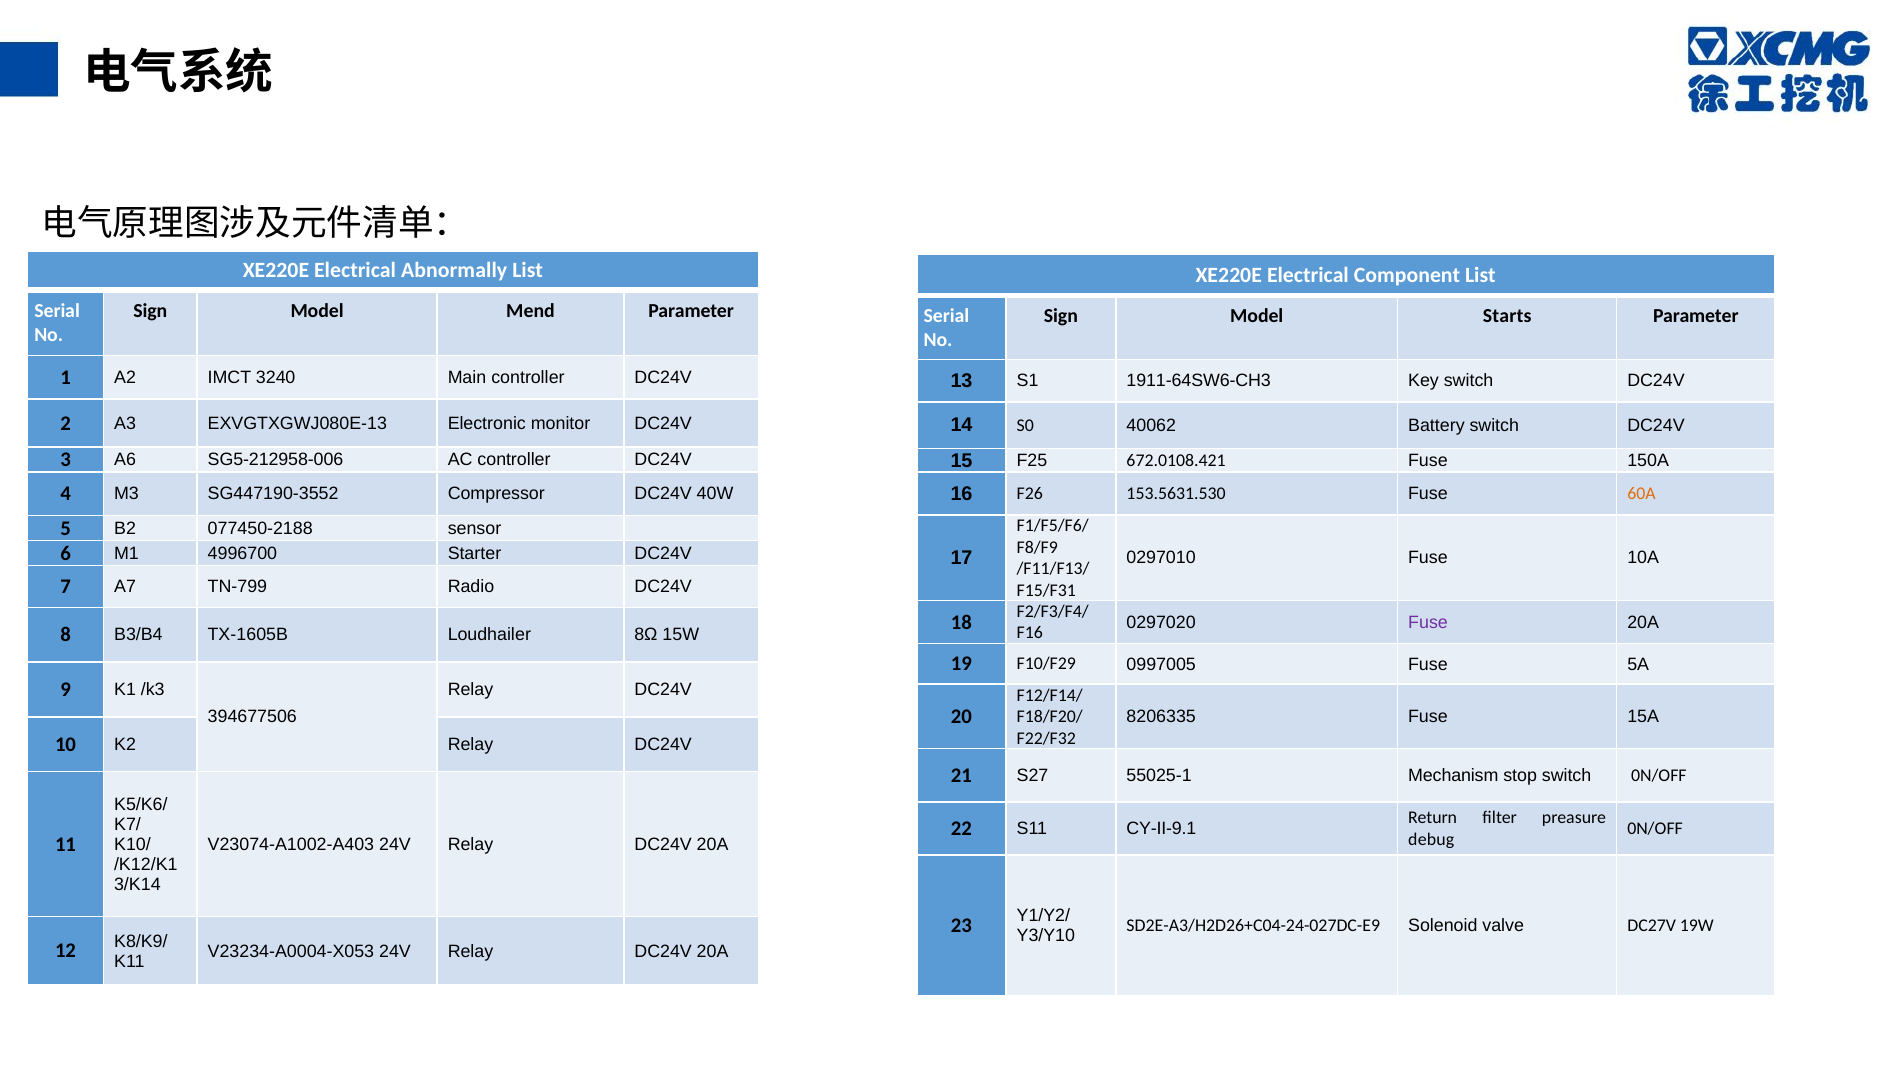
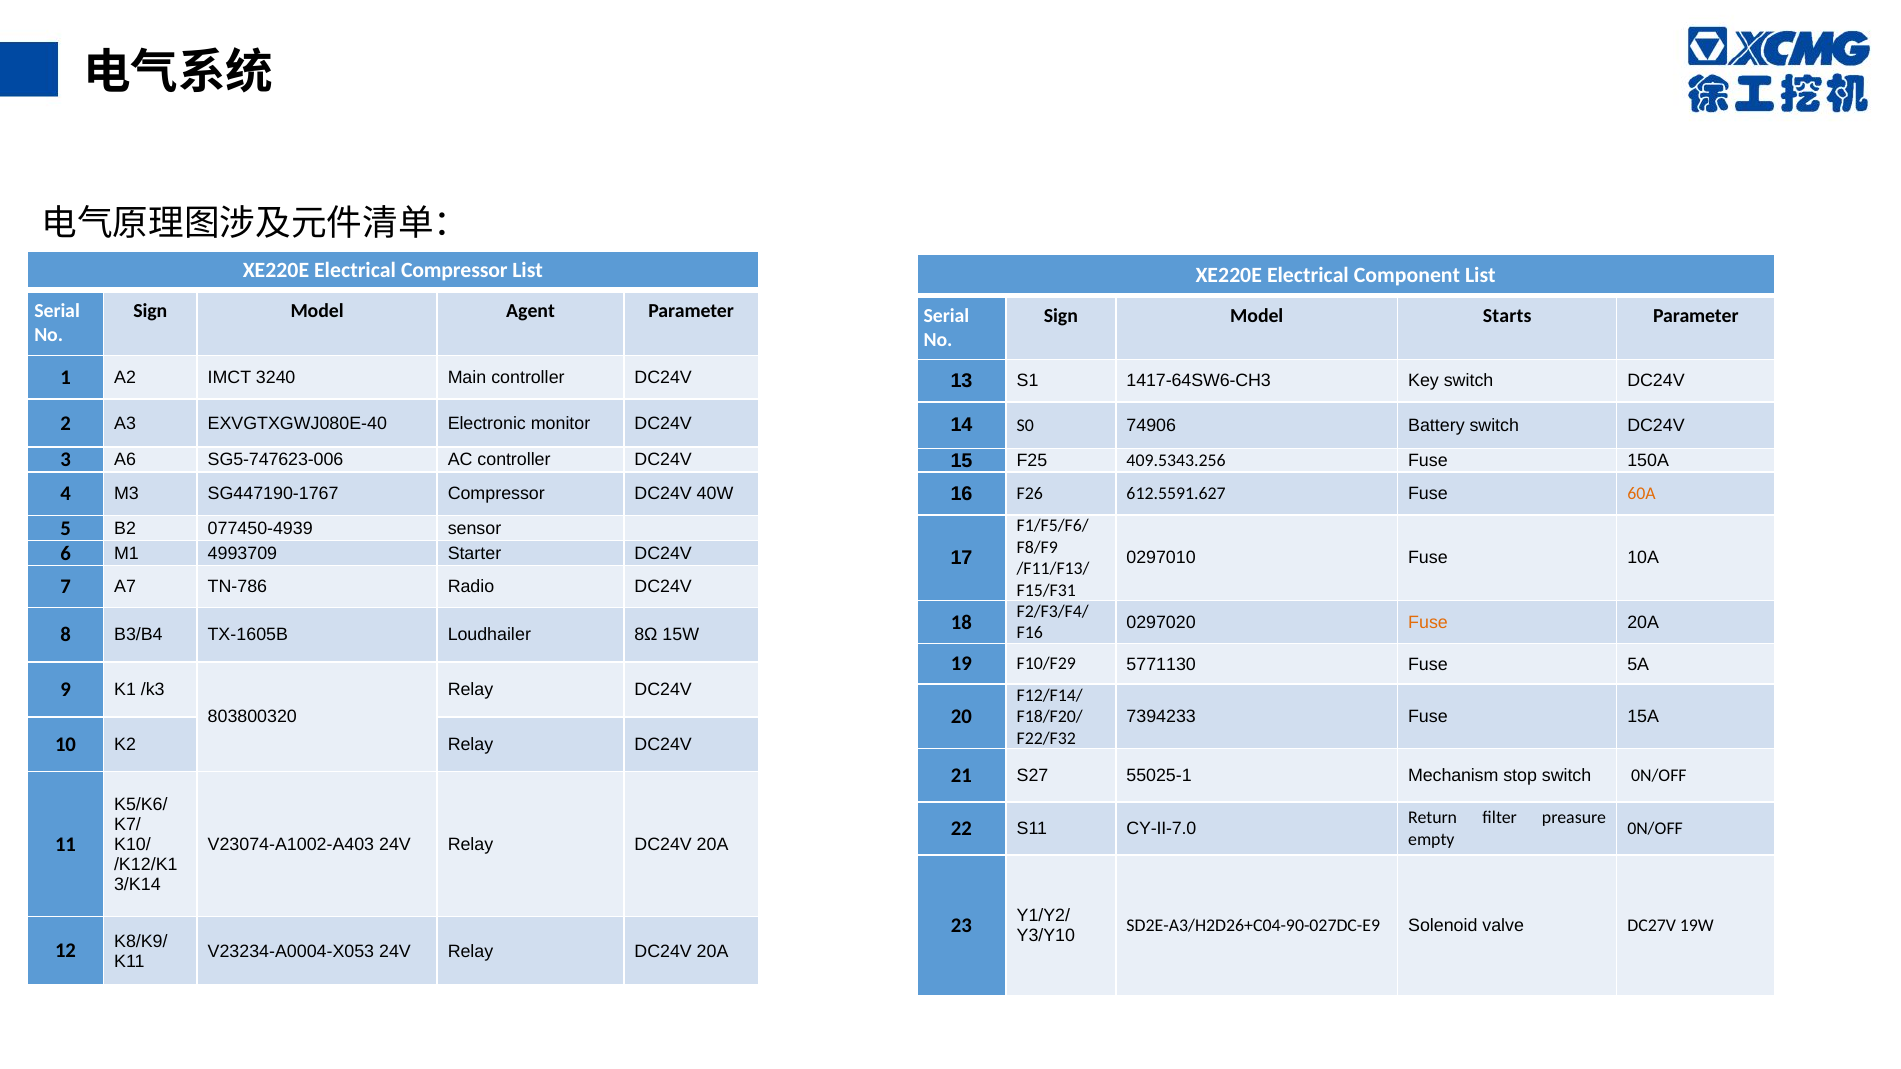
Electrical Abnormally: Abnormally -> Compressor
Mend: Mend -> Agent
1911-64SW6-CH3: 1911-64SW6-CH3 -> 1417-64SW6-CH3
EXVGTXGWJ080E-13: EXVGTXGWJ080E-13 -> EXVGTXGWJ080E-40
40062: 40062 -> 74906
SG5-212958-006: SG5-212958-006 -> SG5-747623-006
672.0108.421: 672.0108.421 -> 409.5343.256
153.5631.530: 153.5631.530 -> 612.5591.627
SG447190-3552: SG447190-3552 -> SG447190-1767
077450-2188: 077450-2188 -> 077450-4939
4996700: 4996700 -> 4993709
TN-799: TN-799 -> TN-786
Fuse at (1428, 622) colour: purple -> orange
0997005: 0997005 -> 5771130
8206335: 8206335 -> 7394233
394677506: 394677506 -> 803800320
CY-II-9.1: CY-II-9.1 -> CY-II-7.0
debug: debug -> empty
SD2E-A3/H2D26+C04-24-027DC-E9: SD2E-A3/H2D26+C04-24-027DC-E9 -> SD2E-A3/H2D26+C04-90-027DC-E9
